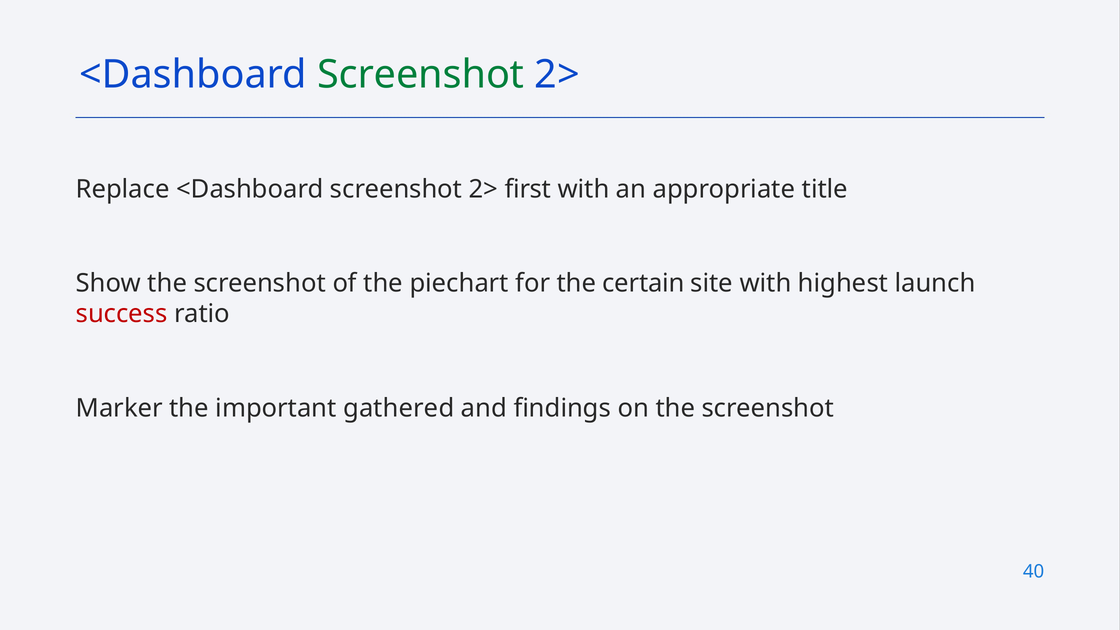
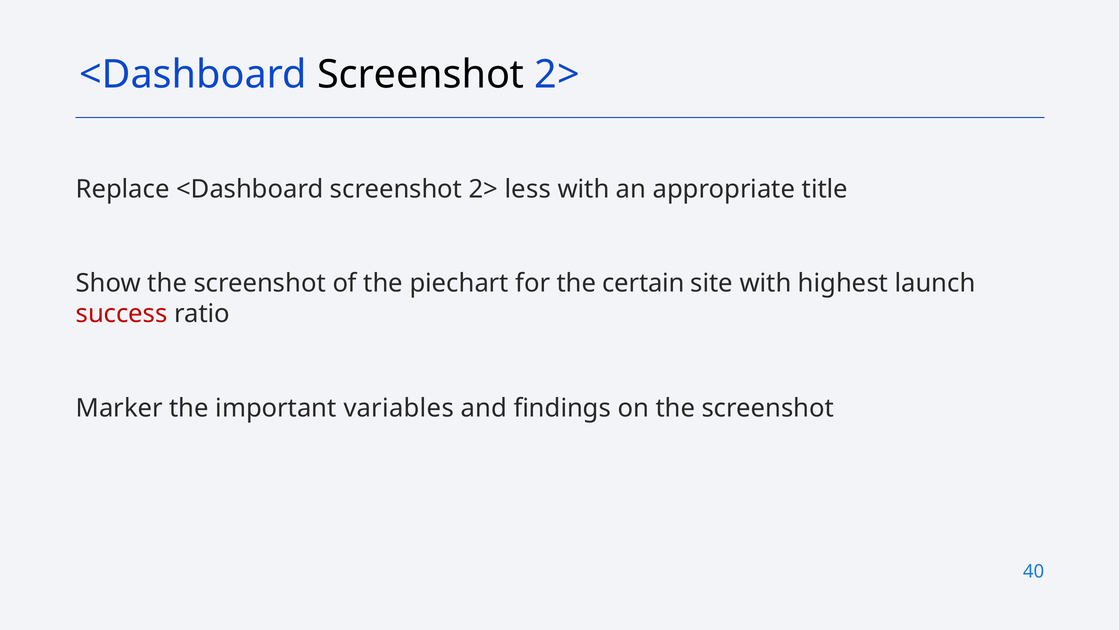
Screenshot at (421, 75) colour: green -> black
first: first -> less
gathered: gathered -> variables
